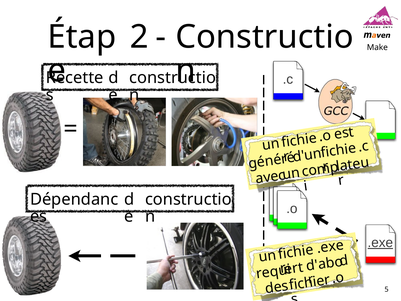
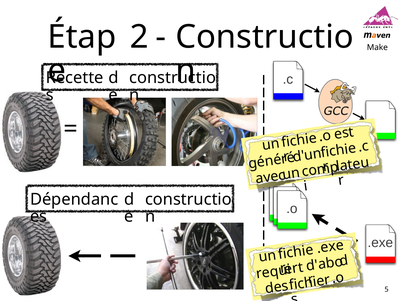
.exe underline: present -> none
